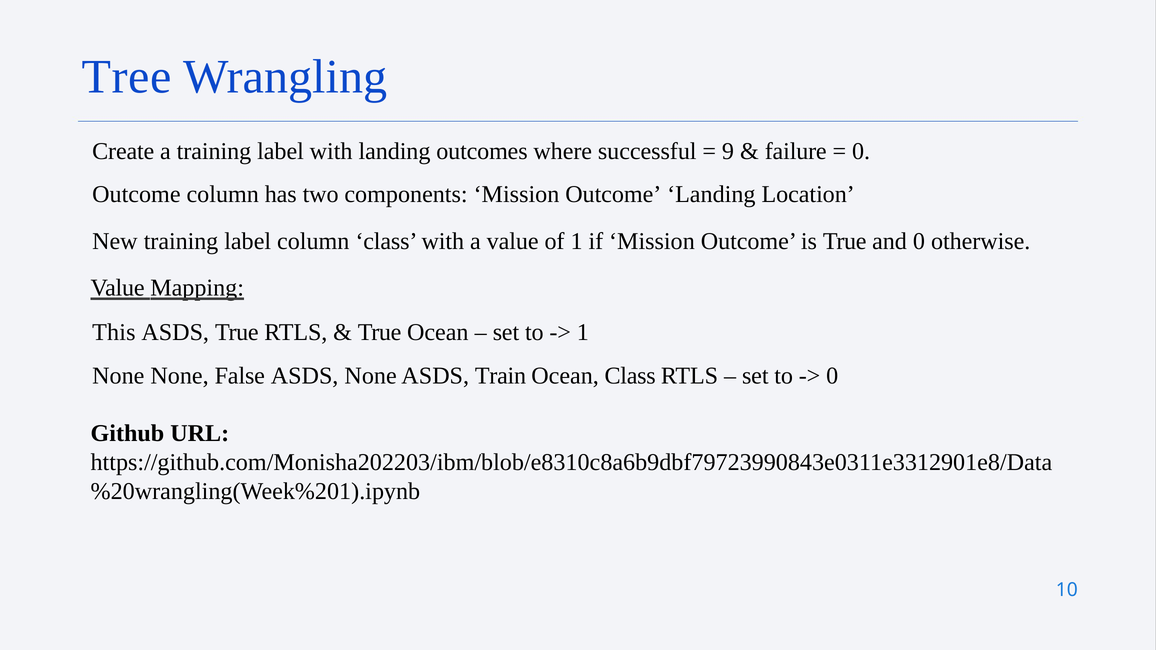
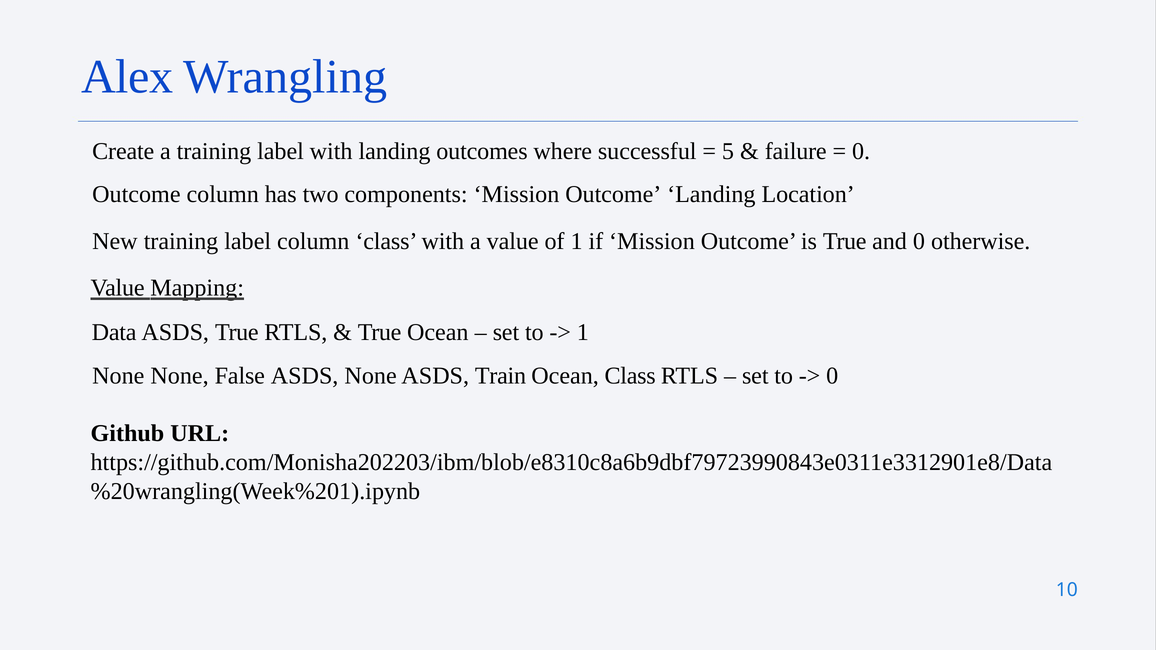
Tree: Tree -> Alex
9: 9 -> 5
This: This -> Data
